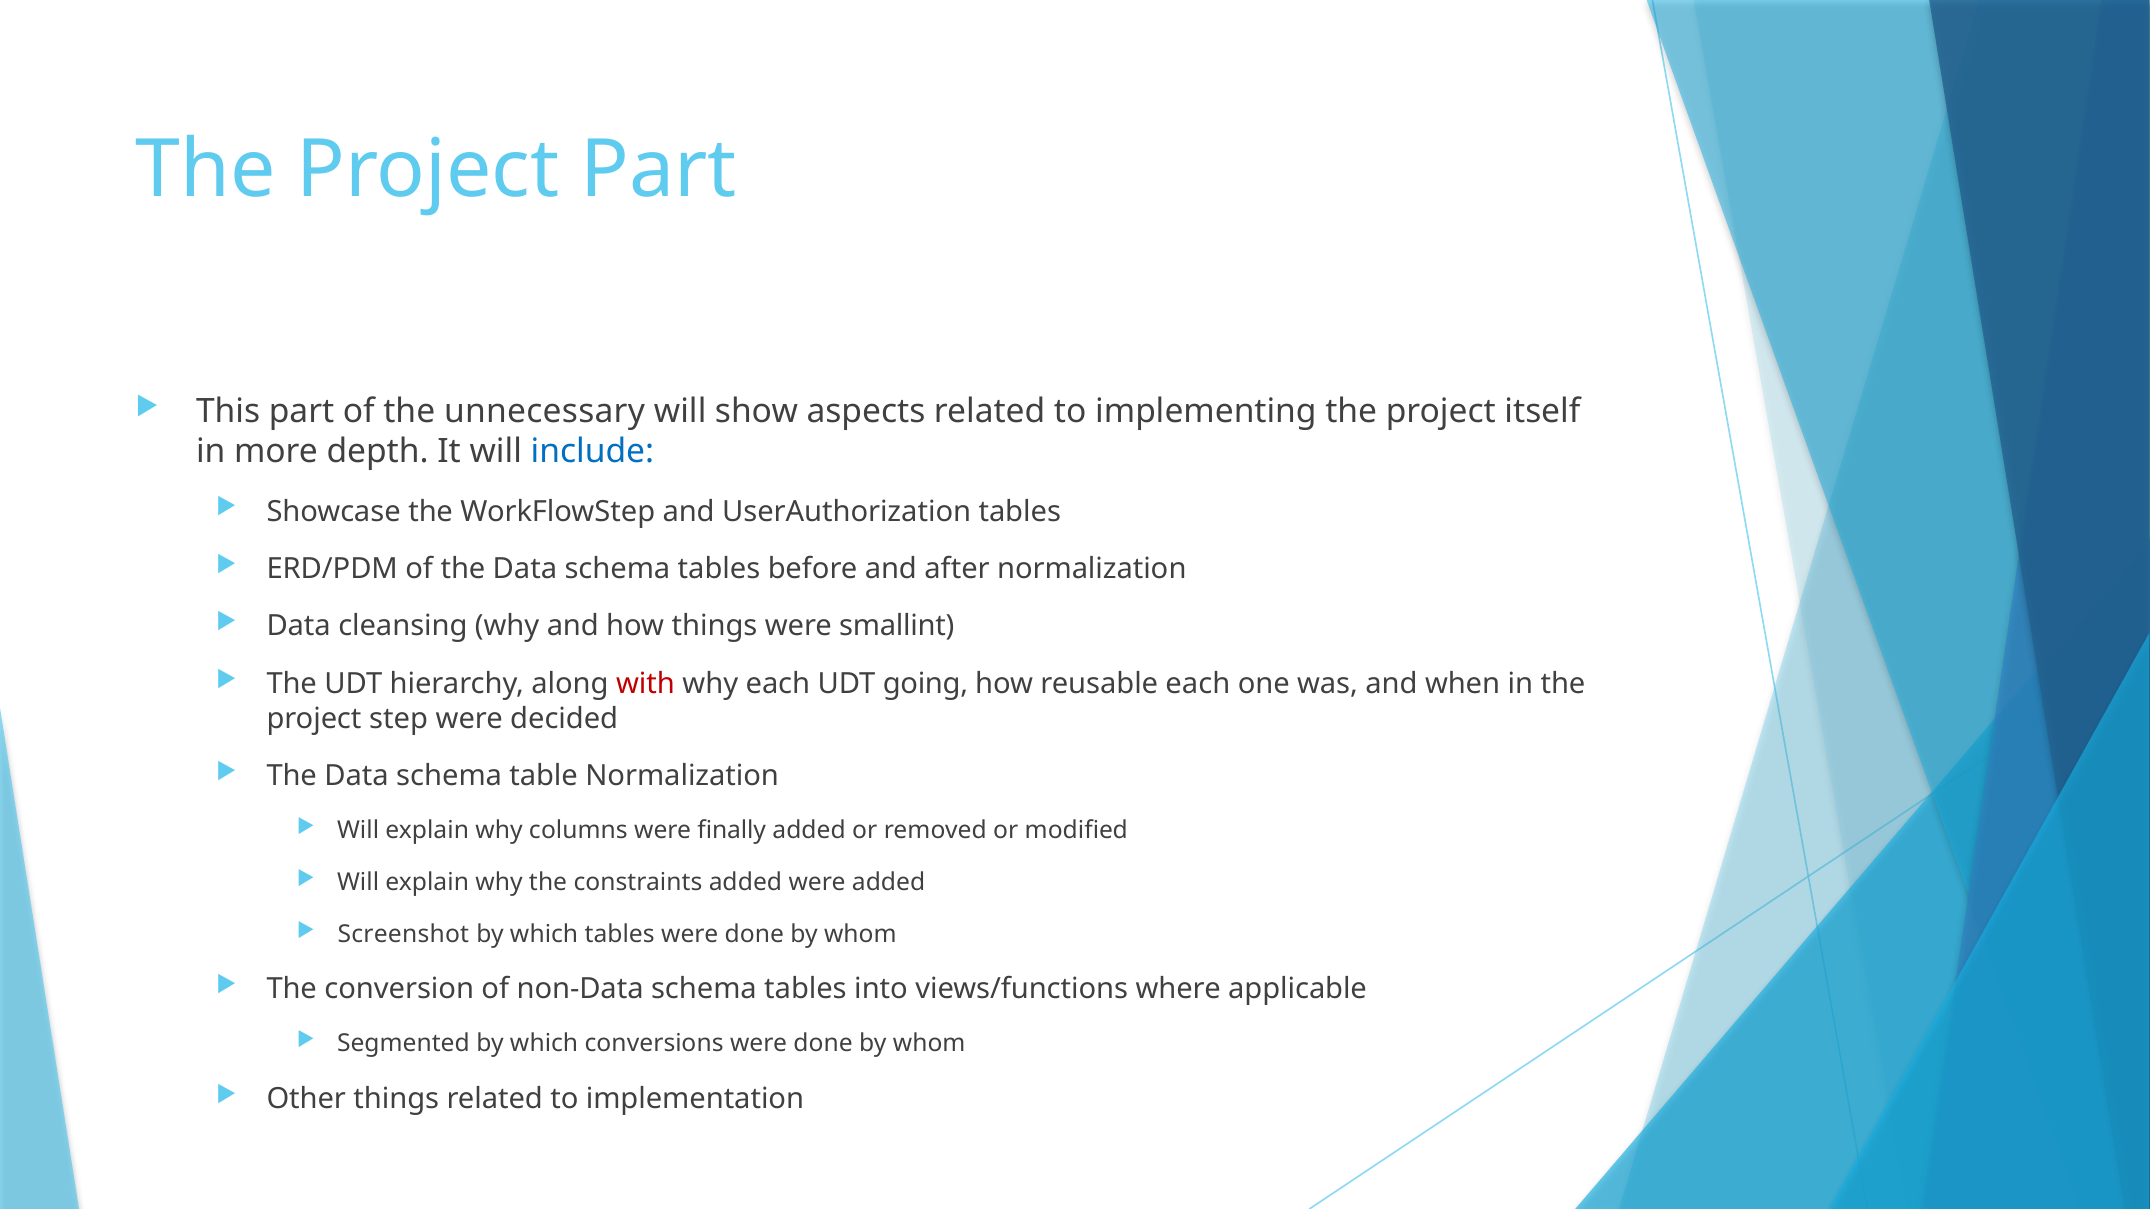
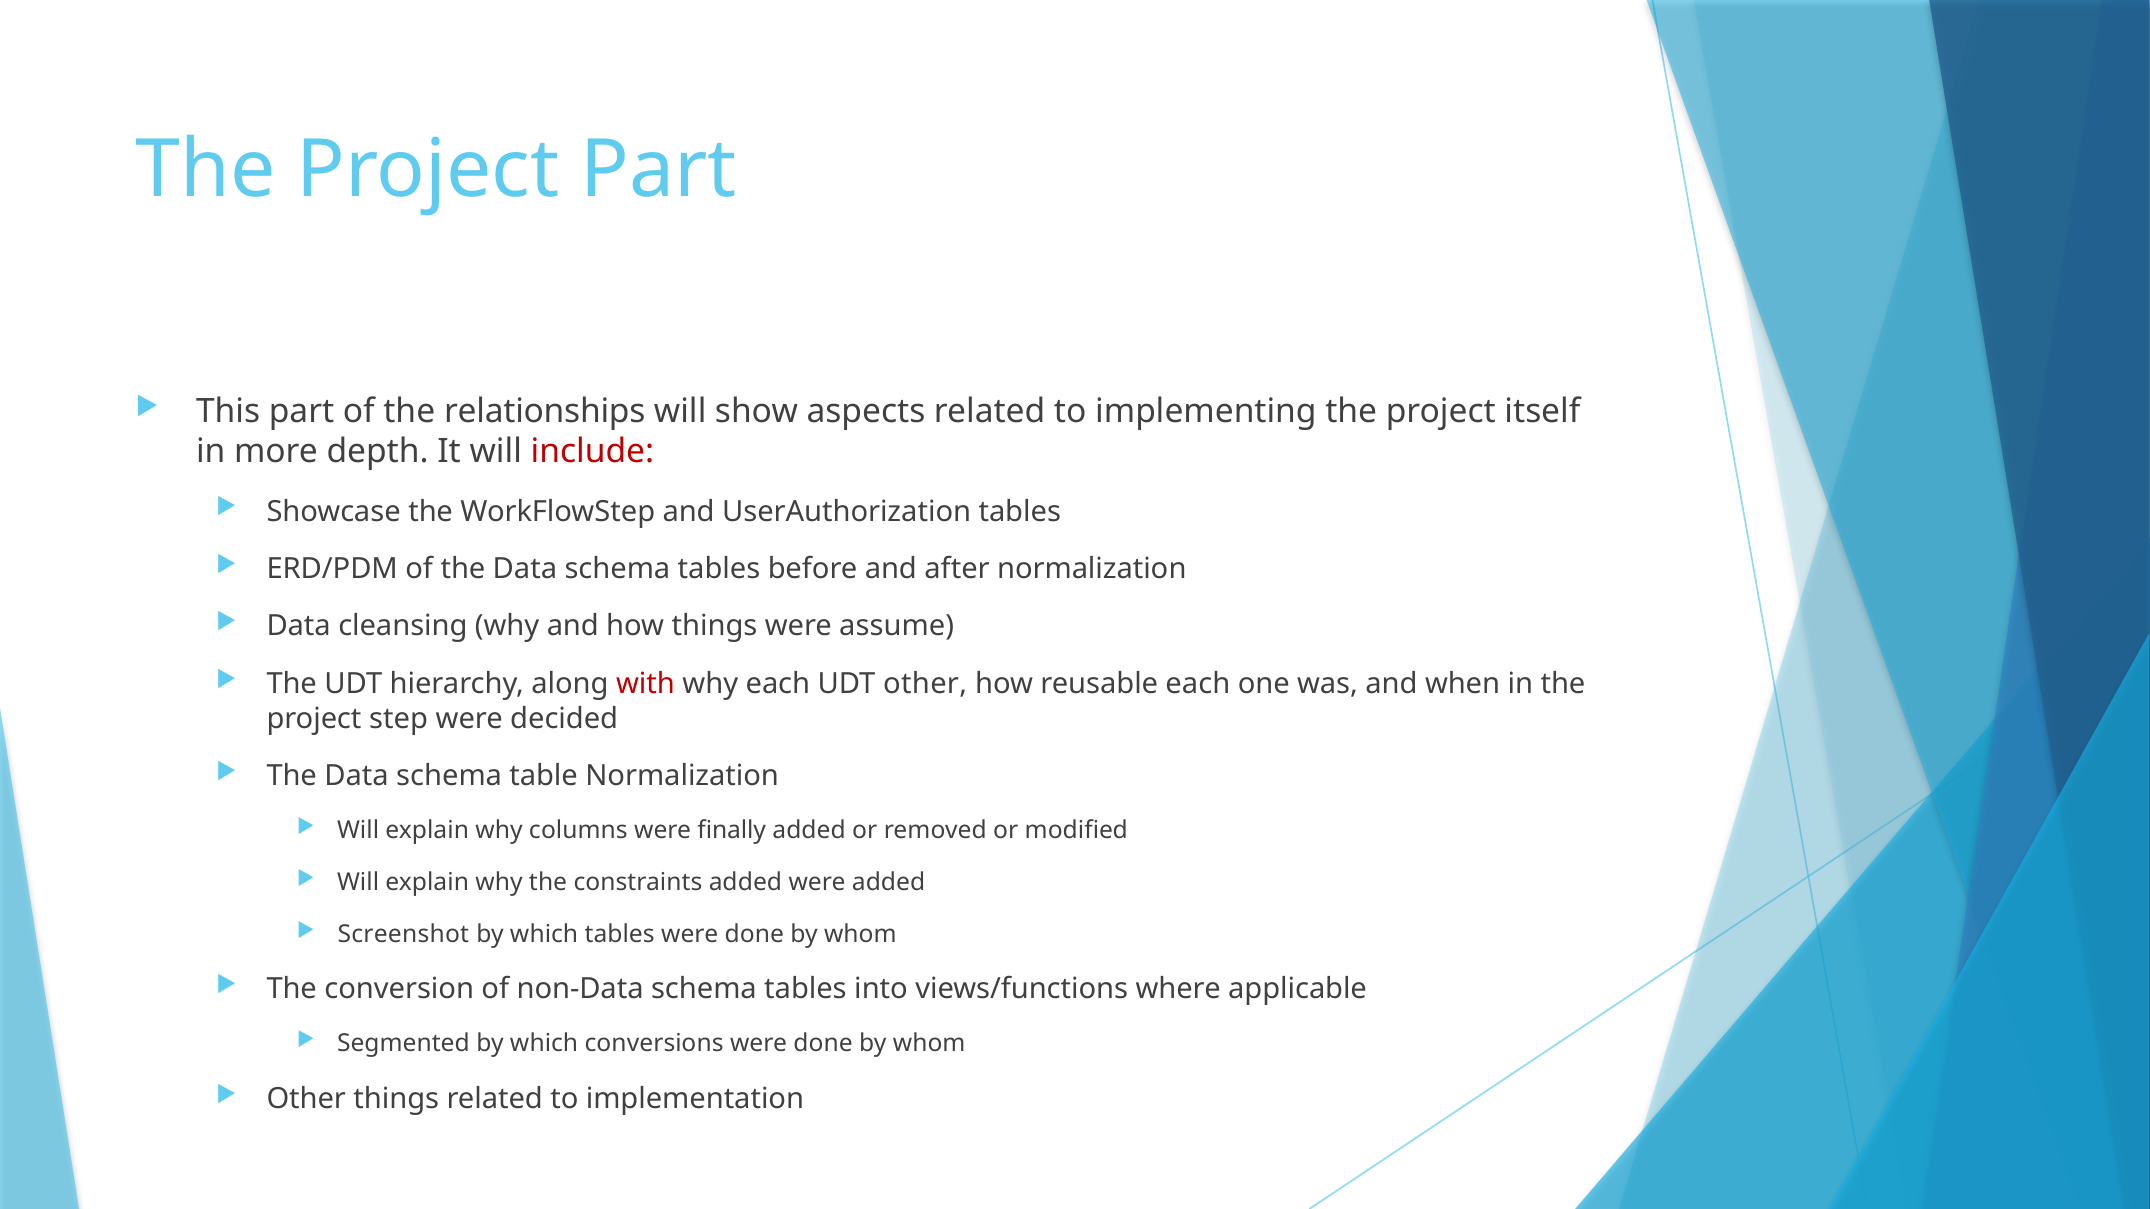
unnecessary: unnecessary -> relationships
include colour: blue -> red
smallint: smallint -> assume
UDT going: going -> other
